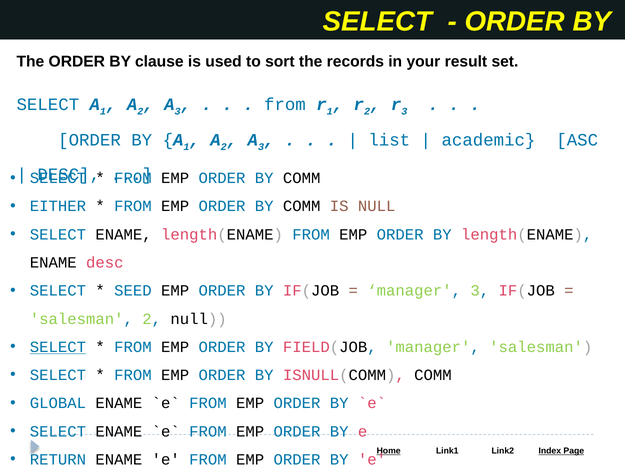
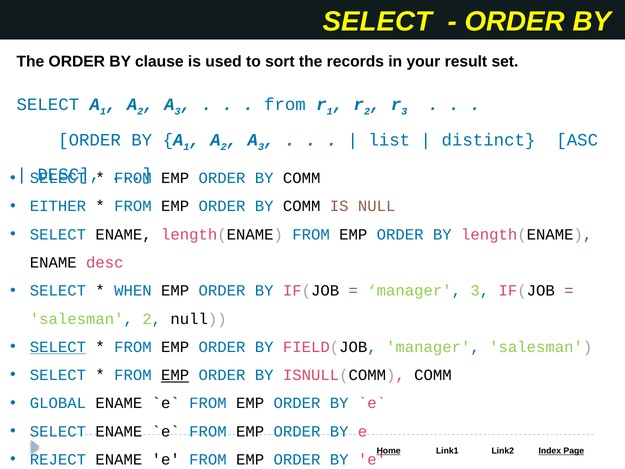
academic: academic -> distinct
SEED: SEED -> WHEN
EMP at (175, 375) underline: none -> present
RETURN: RETURN -> REJECT
